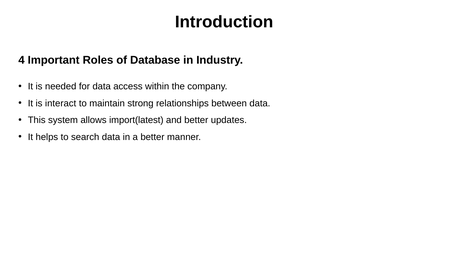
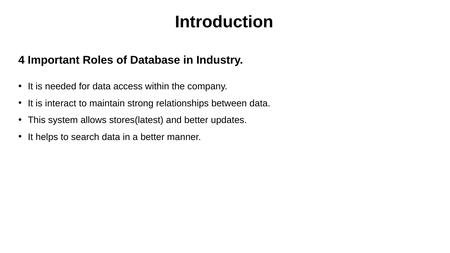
import(latest: import(latest -> stores(latest
